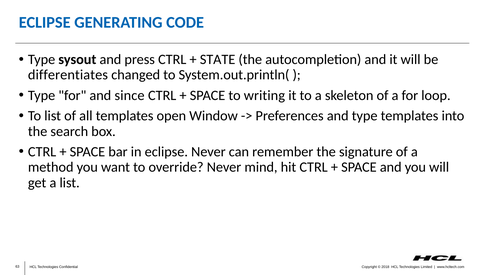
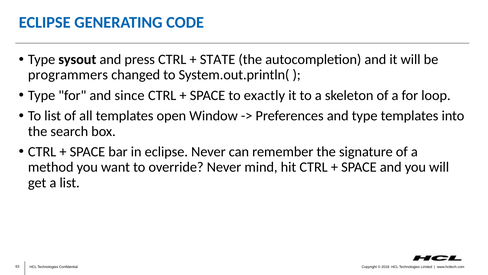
differentiates: differentiates -> programmers
writing: writing -> exactly
